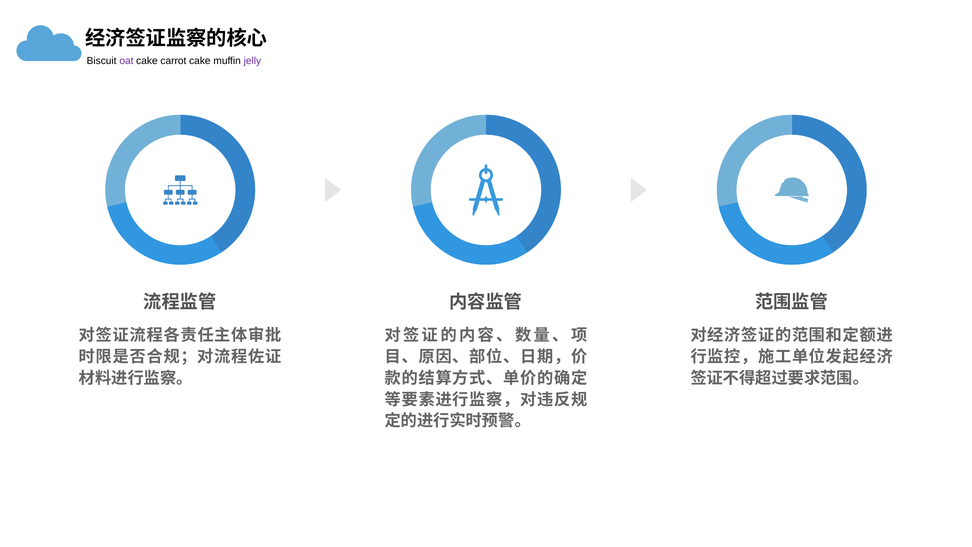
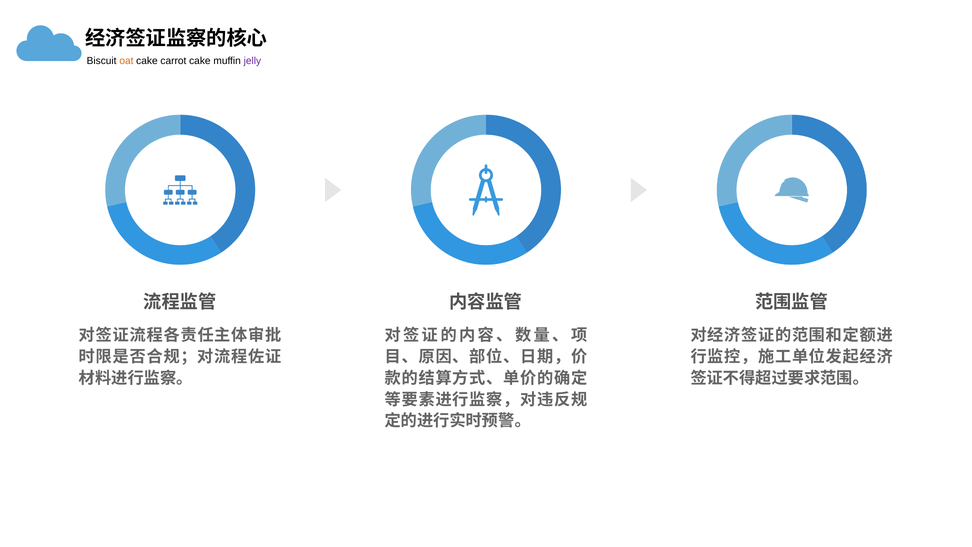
oat colour: purple -> orange
